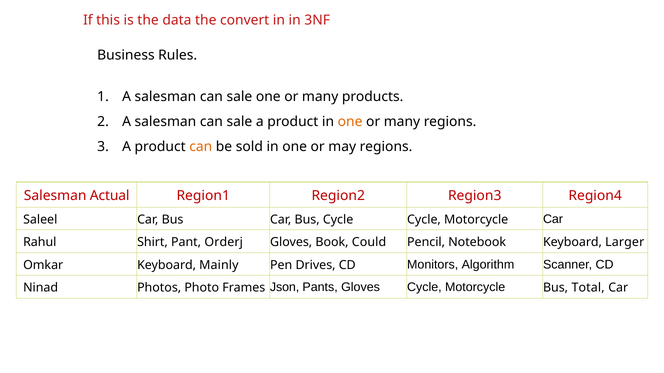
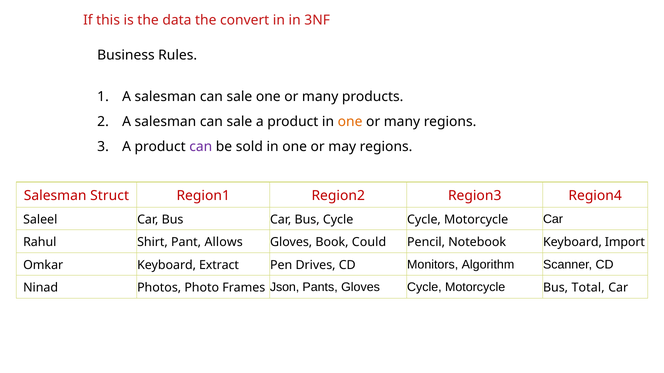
can at (201, 147) colour: orange -> purple
Actual: Actual -> Struct
Orderj: Orderj -> Allows
Larger: Larger -> Import
Mainly: Mainly -> Extract
